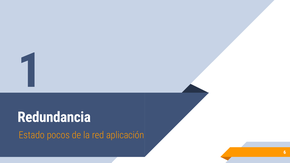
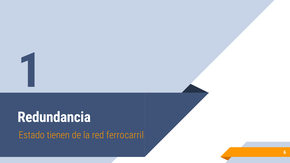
pocos: pocos -> tienen
aplicación: aplicación -> ferrocarril
